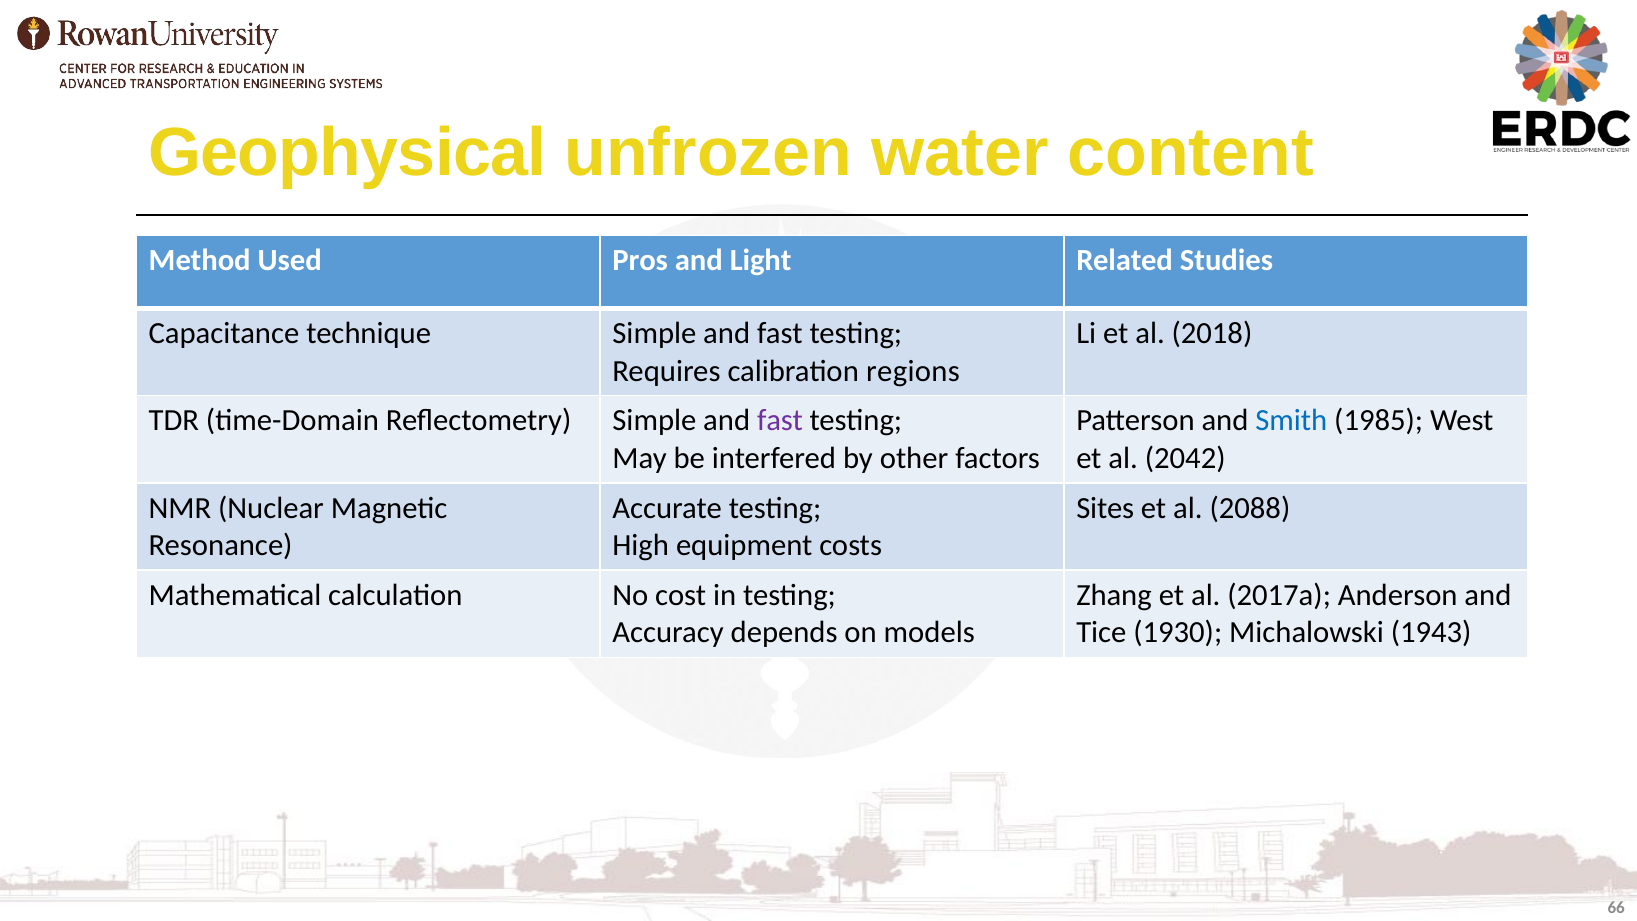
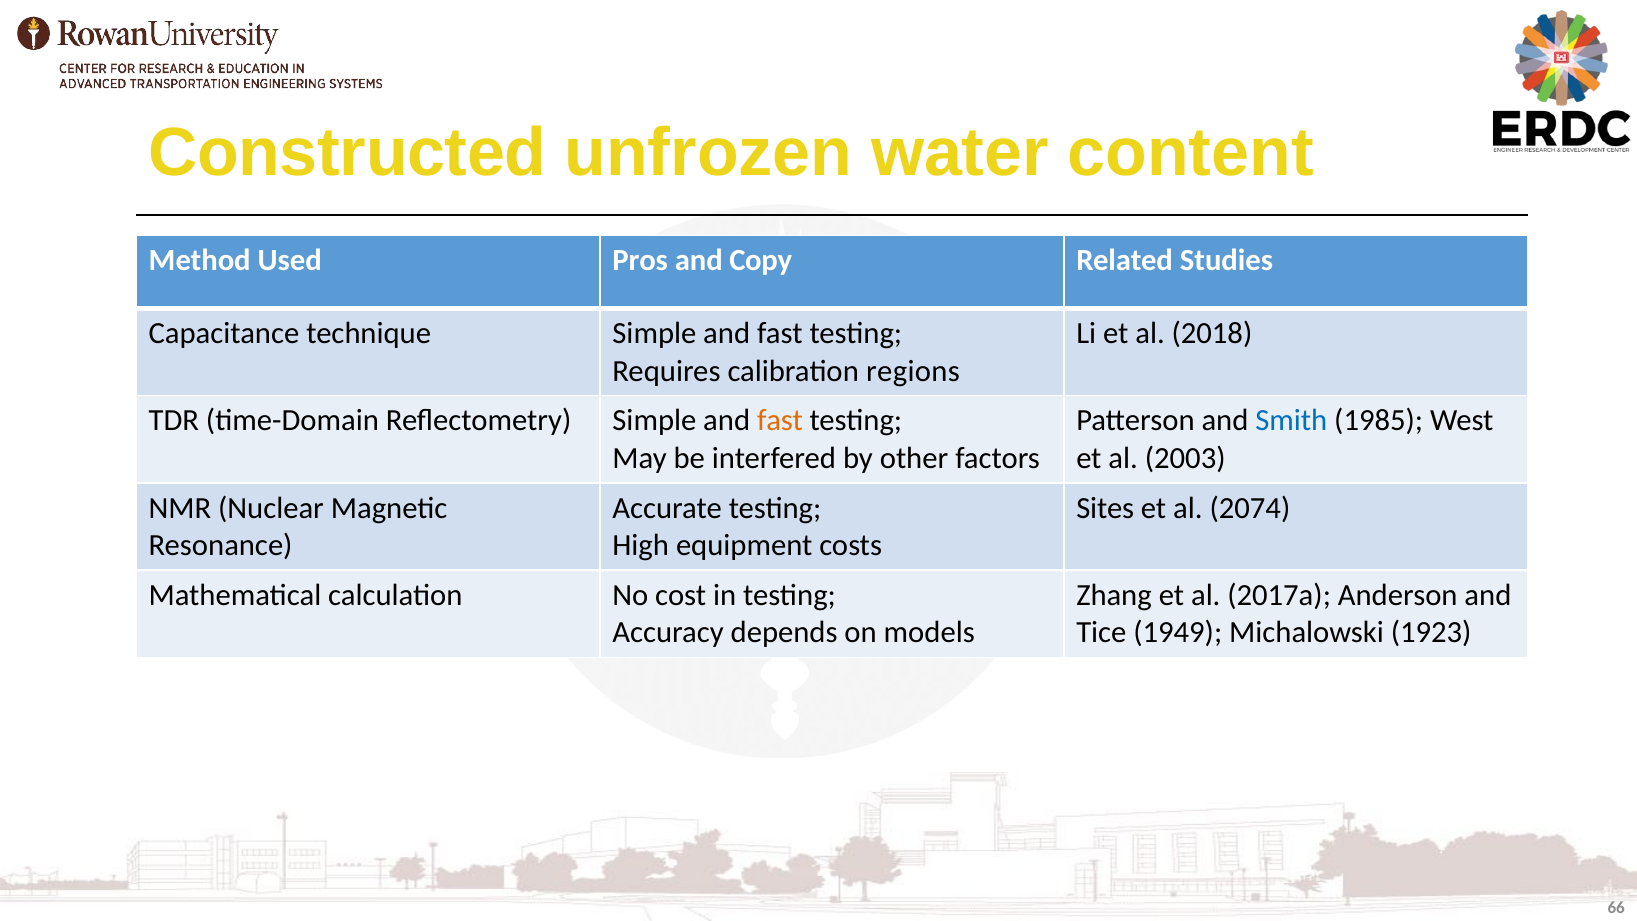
Geophysical: Geophysical -> Constructed
Light: Light -> Copy
fast at (780, 421) colour: purple -> orange
2042: 2042 -> 2003
2088: 2088 -> 2074
1930: 1930 -> 1949
1943: 1943 -> 1923
